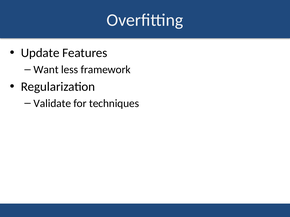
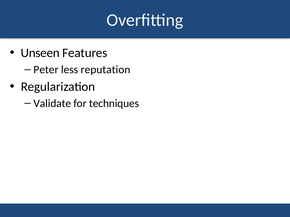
Update: Update -> Unseen
Want: Want -> Peter
framework: framework -> reputation
